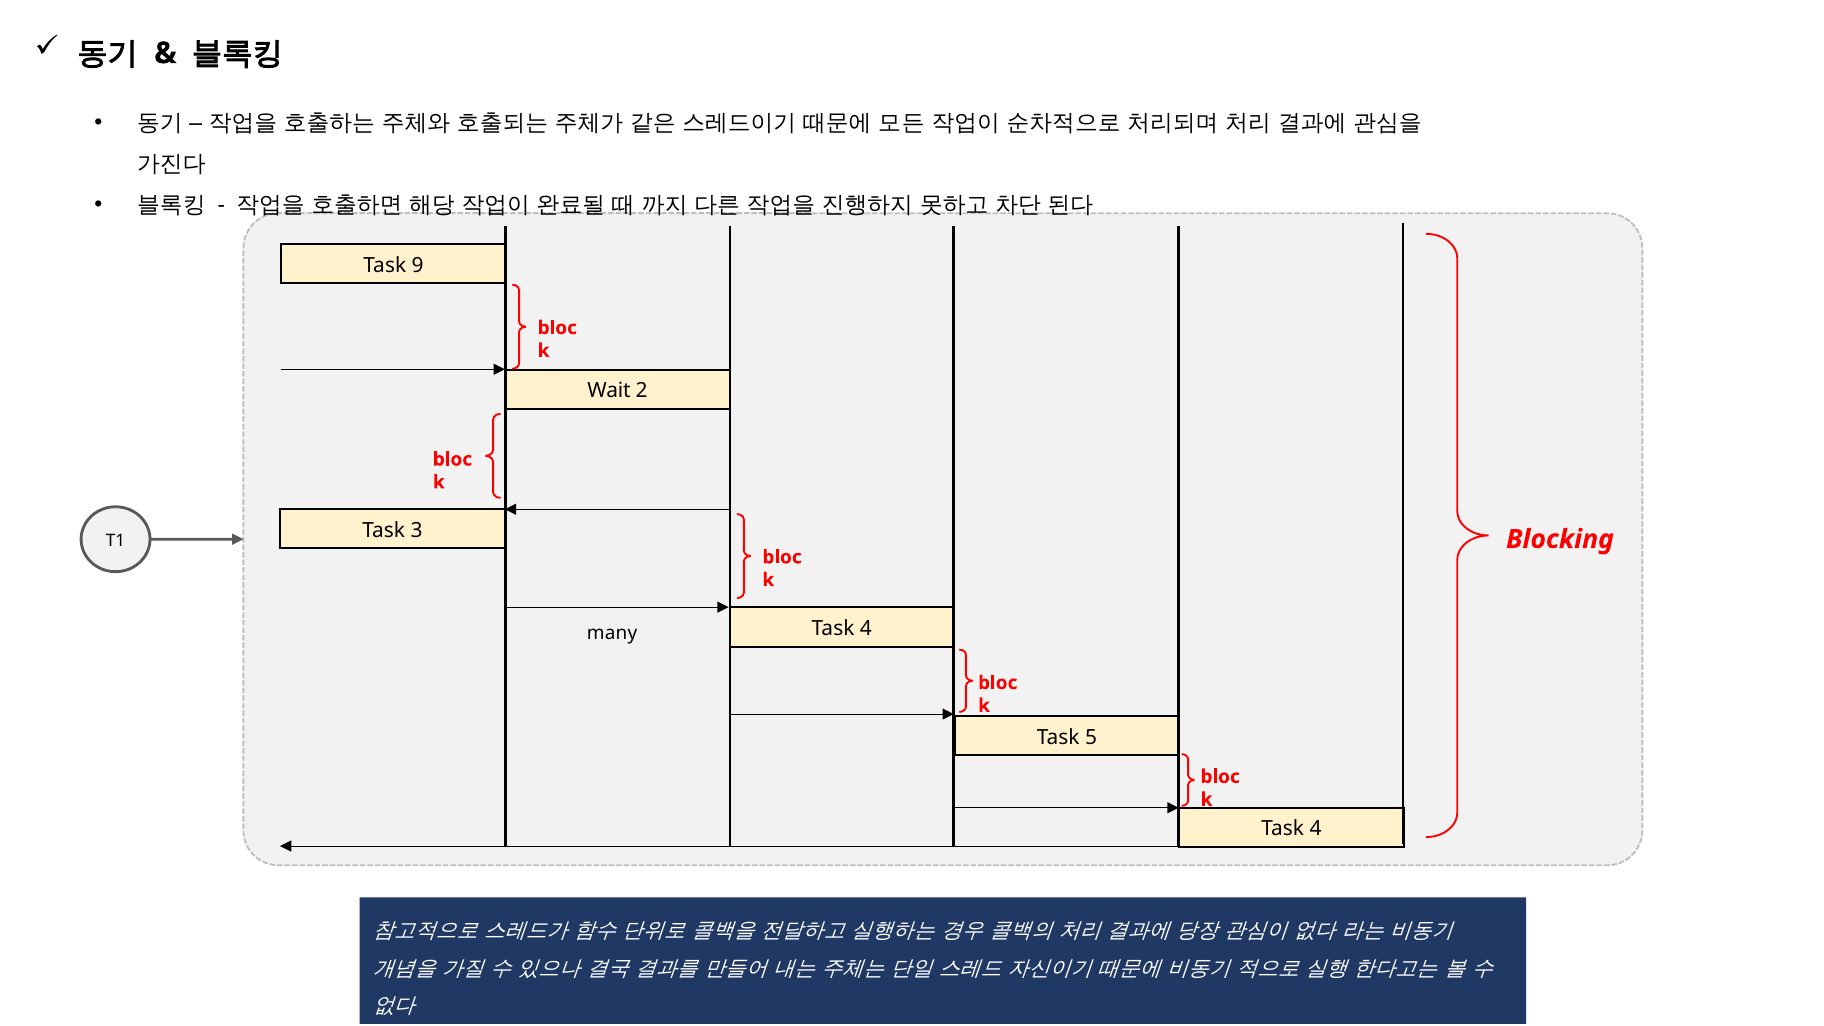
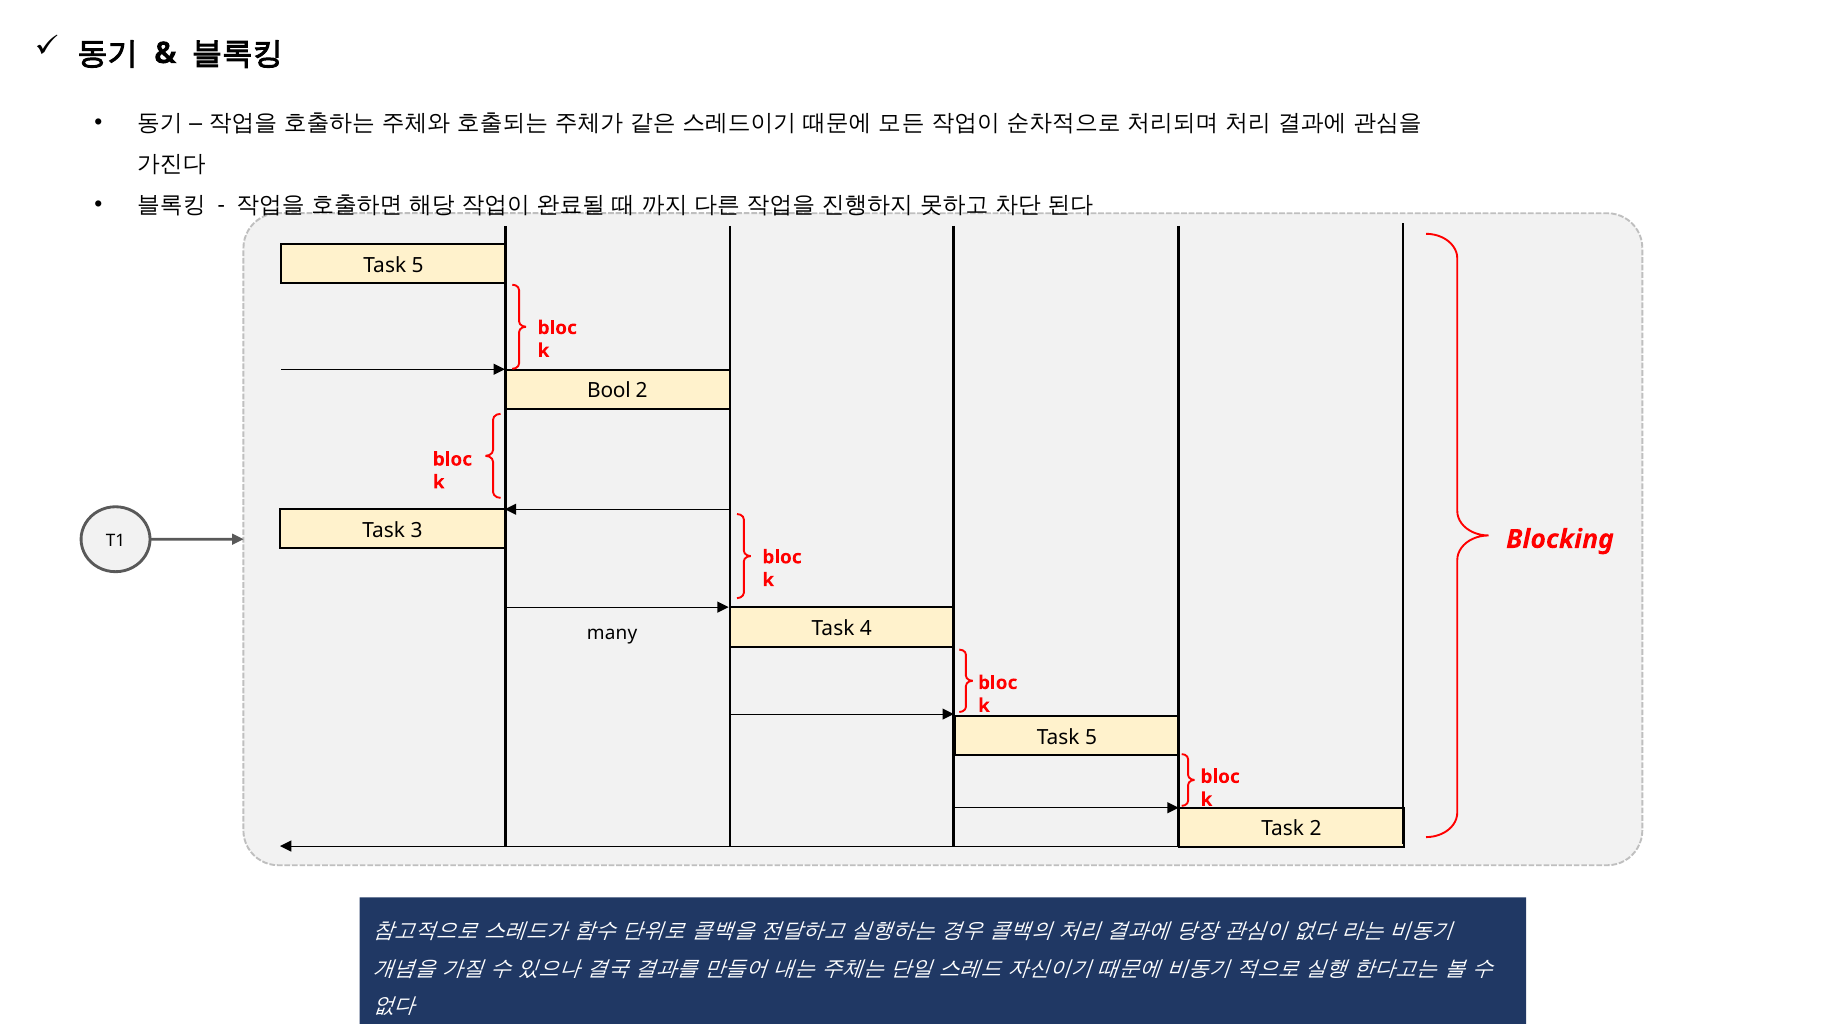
9 at (418, 265): 9 -> 5
Wait: Wait -> Bool
4 at (1316, 829): 4 -> 2
